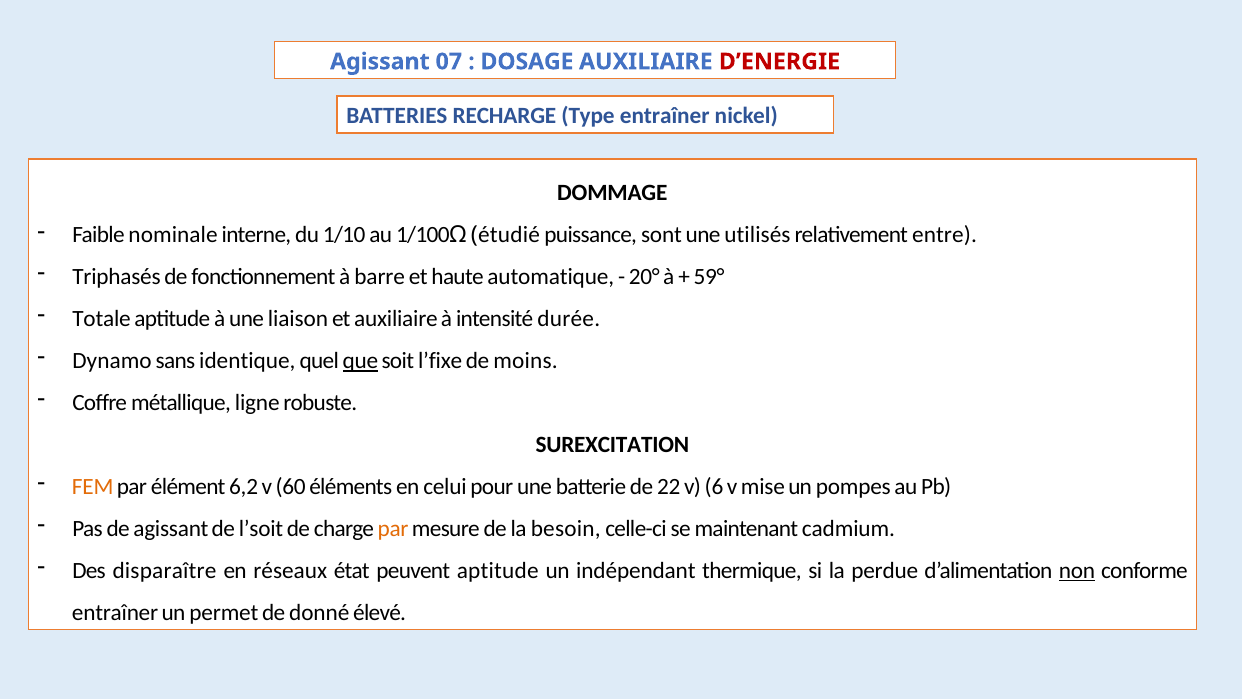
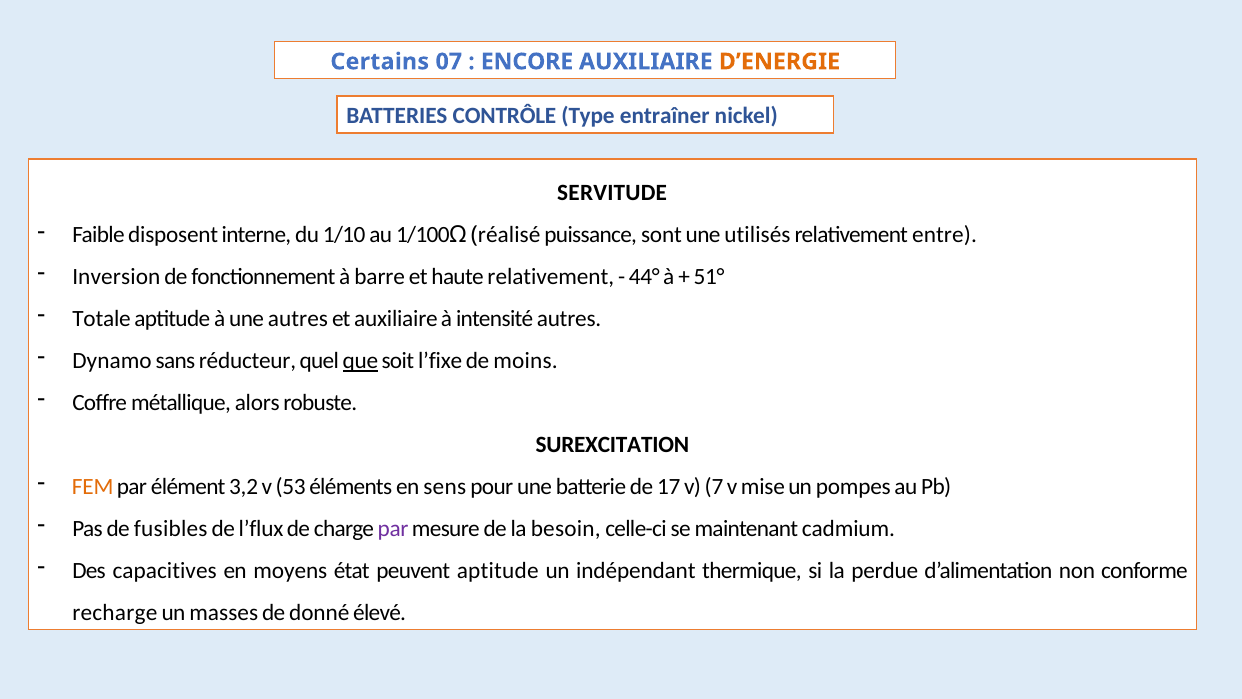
Agissant at (380, 62): Agissant -> Certains
DOSAGE: DOSAGE -> ENCORE
D’ENERGIE colour: red -> orange
RECHARGE: RECHARGE -> CONTRÔLE
DOMMAGE: DOMMAGE -> SERVITUDE
nominale: nominale -> disposent
étudié: étudié -> réalisé
Triphasés: Triphasés -> Inversion
haute automatique: automatique -> relativement
20°: 20° -> 44°
59°: 59° -> 51°
une liaison: liaison -> autres
intensité durée: durée -> autres
identique: identique -> réducteur
ligne: ligne -> alors
6,2: 6,2 -> 3,2
60: 60 -> 53
celui: celui -> sens
22: 22 -> 17
6: 6 -> 7
de agissant: agissant -> fusibles
l’soit: l’soit -> l’flux
par at (393, 528) colour: orange -> purple
disparaître: disparaître -> capacitives
réseaux: réseaux -> moyens
non underline: present -> none
entraîner at (115, 612): entraîner -> recharge
permet: permet -> masses
